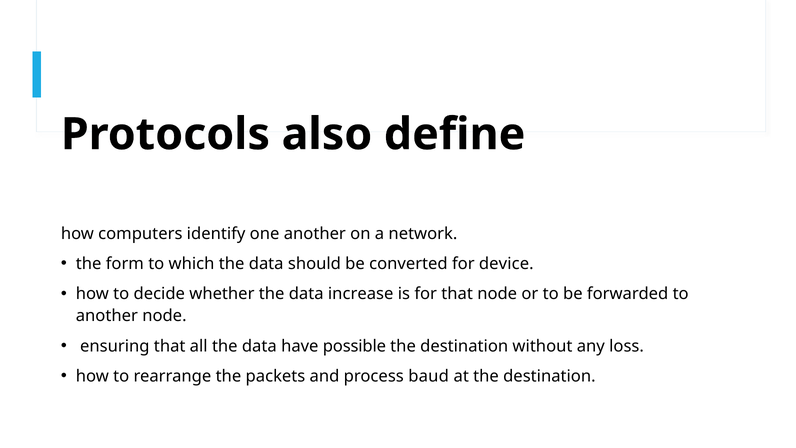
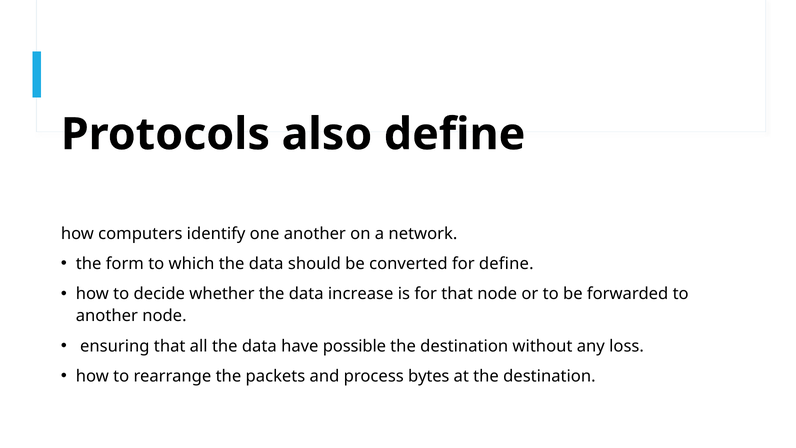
for device: device -> define
baud: baud -> bytes
